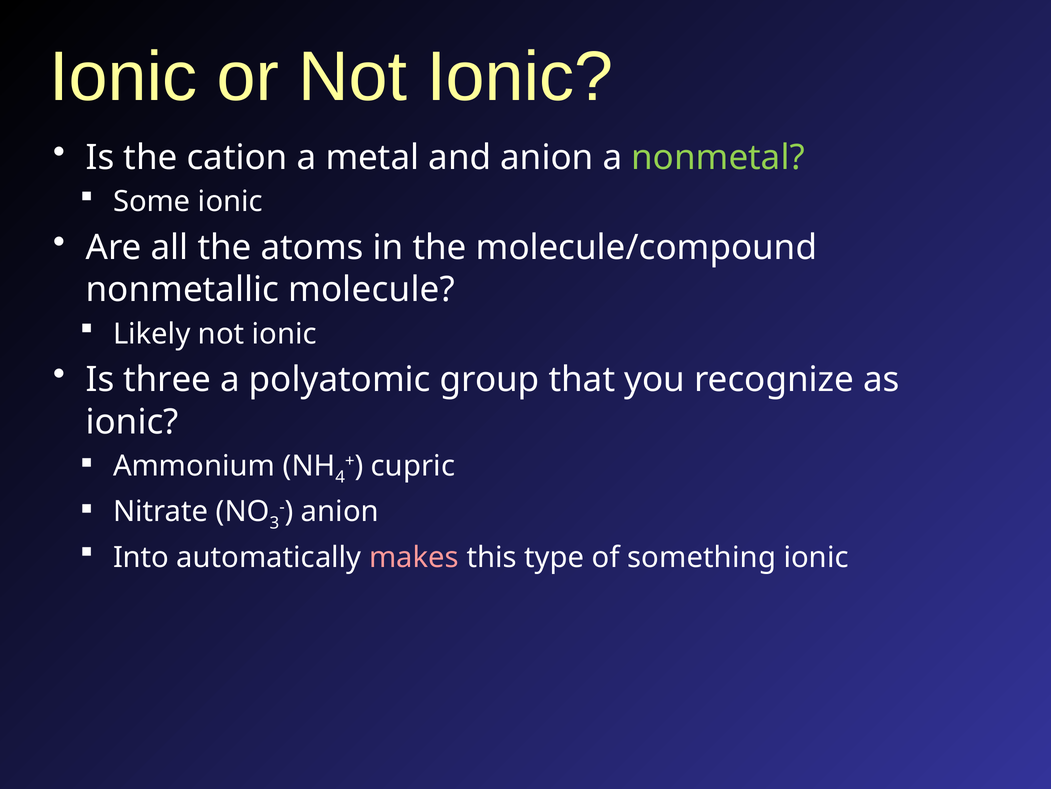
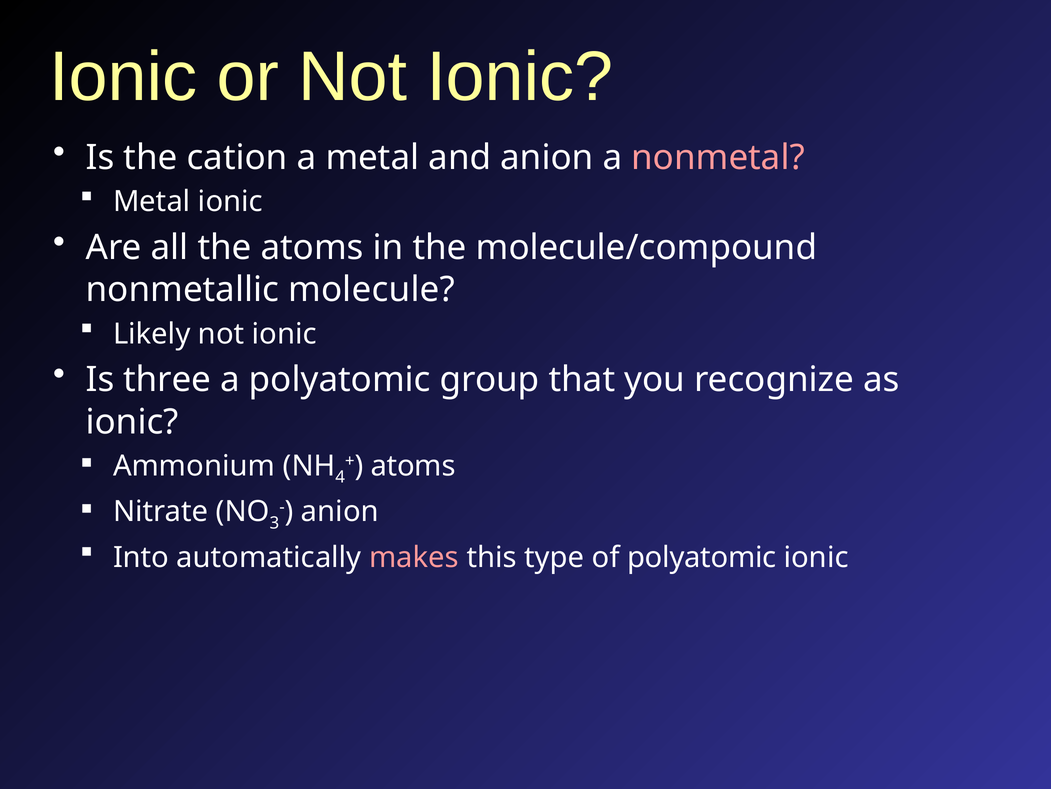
nonmetal colour: light green -> pink
Some at (152, 202): Some -> Metal
cupric at (413, 466): cupric -> atoms
of something: something -> polyatomic
